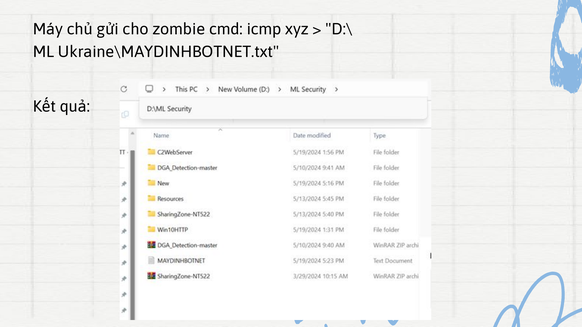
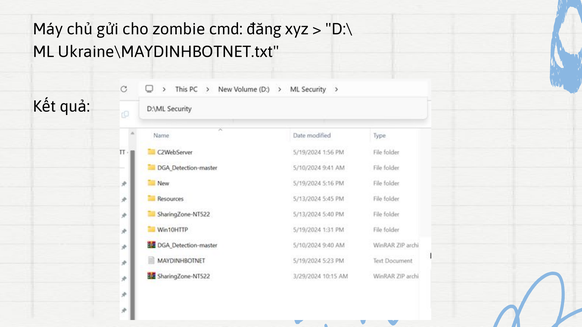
icmp: icmp -> đăng
